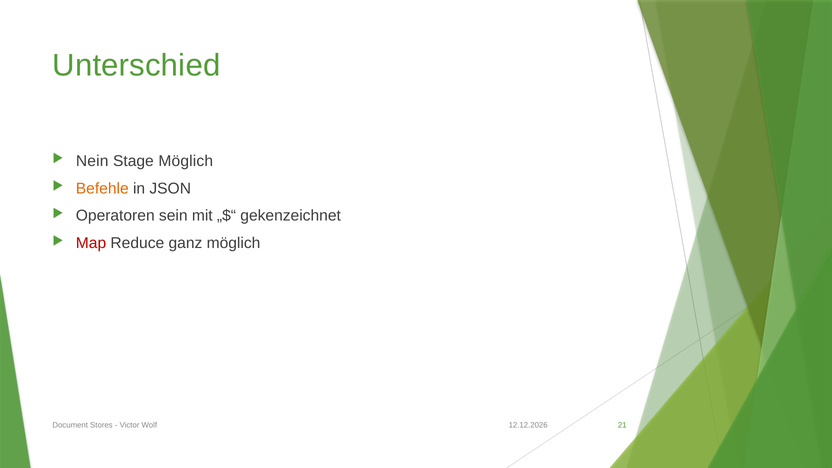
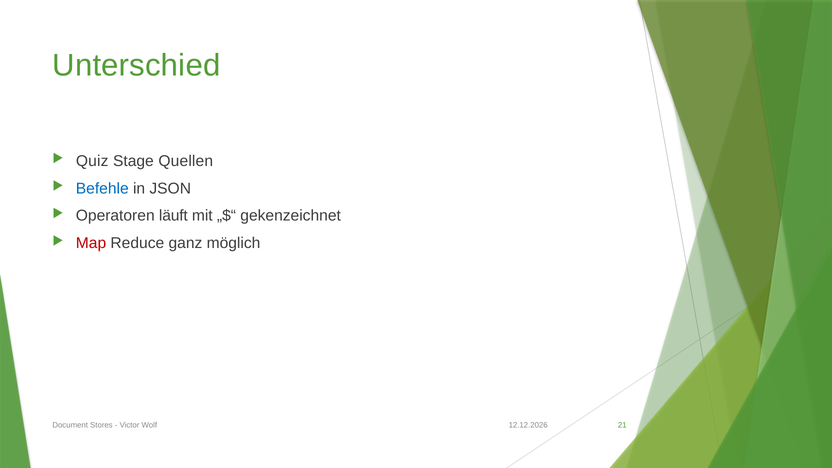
Nein: Nein -> Quiz
Stage Möglich: Möglich -> Quellen
Befehle colour: orange -> blue
sein: sein -> läuft
